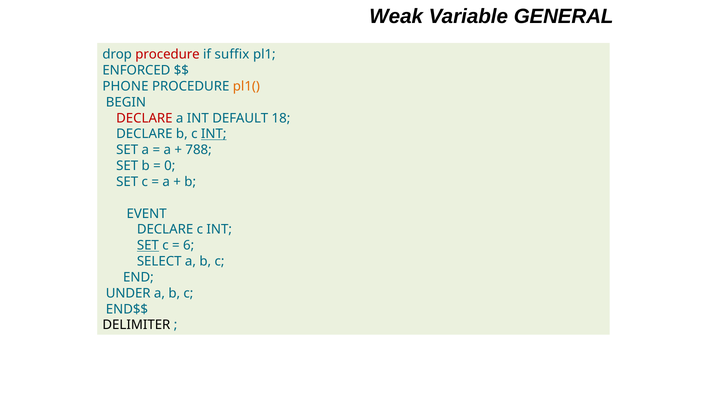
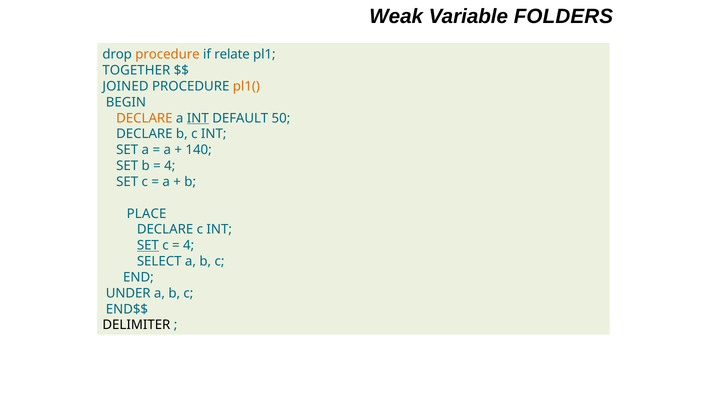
GENERAL: GENERAL -> FOLDERS
procedure at (168, 54) colour: red -> orange
suffix: suffix -> relate
ENFORCED: ENFORCED -> TOGETHER
PHONE: PHONE -> JOINED
DECLARE at (144, 118) colour: red -> orange
INT at (198, 118) underline: none -> present
18: 18 -> 50
INT at (214, 134) underline: present -> none
788: 788 -> 140
0 at (170, 166): 0 -> 4
EVENT: EVENT -> PLACE
6 at (189, 245): 6 -> 4
